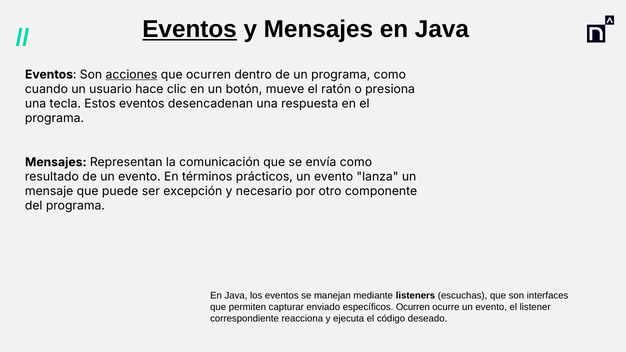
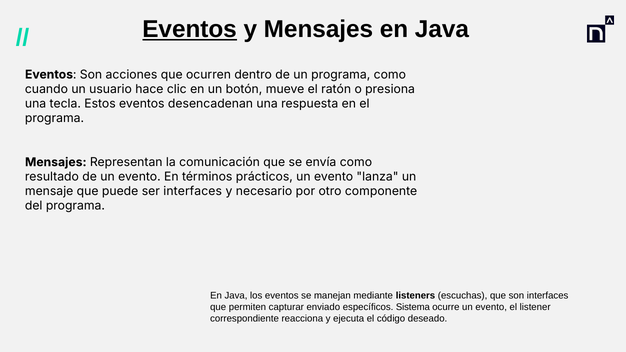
acciones underline: present -> none
ser excepción: excepción -> interfaces
específicos Ocurren: Ocurren -> Sistema
